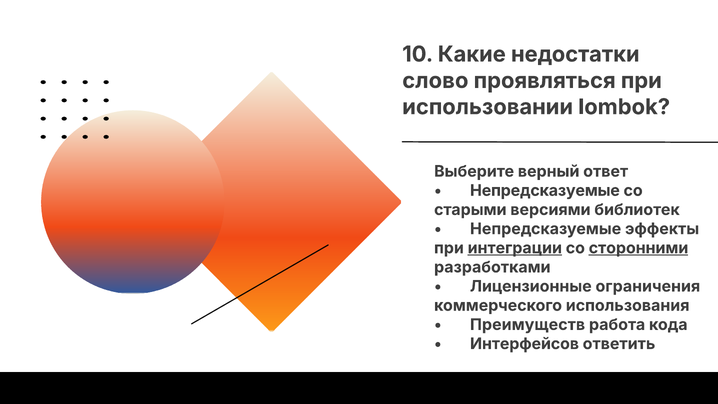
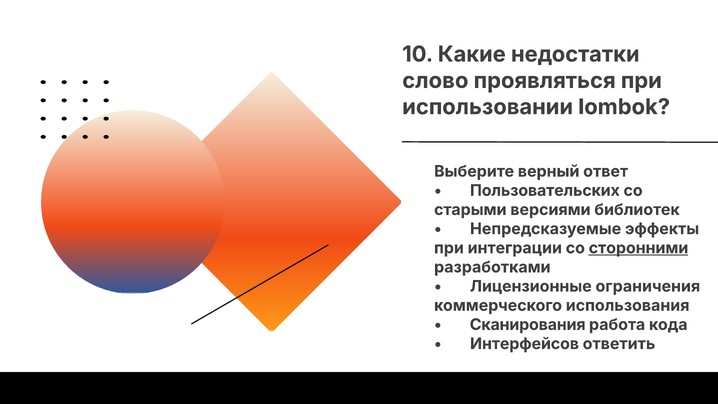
Непредсказуемые at (545, 191): Непредсказуемые -> Пользовательских
интеграции underline: present -> none
Преимуществ: Преимуществ -> Сканирования
